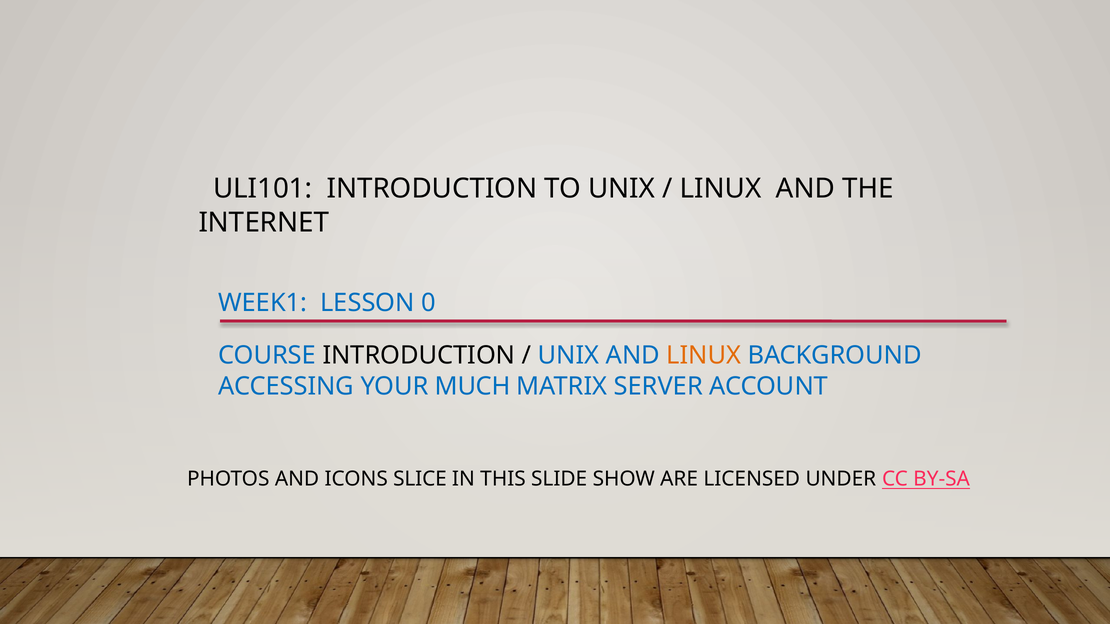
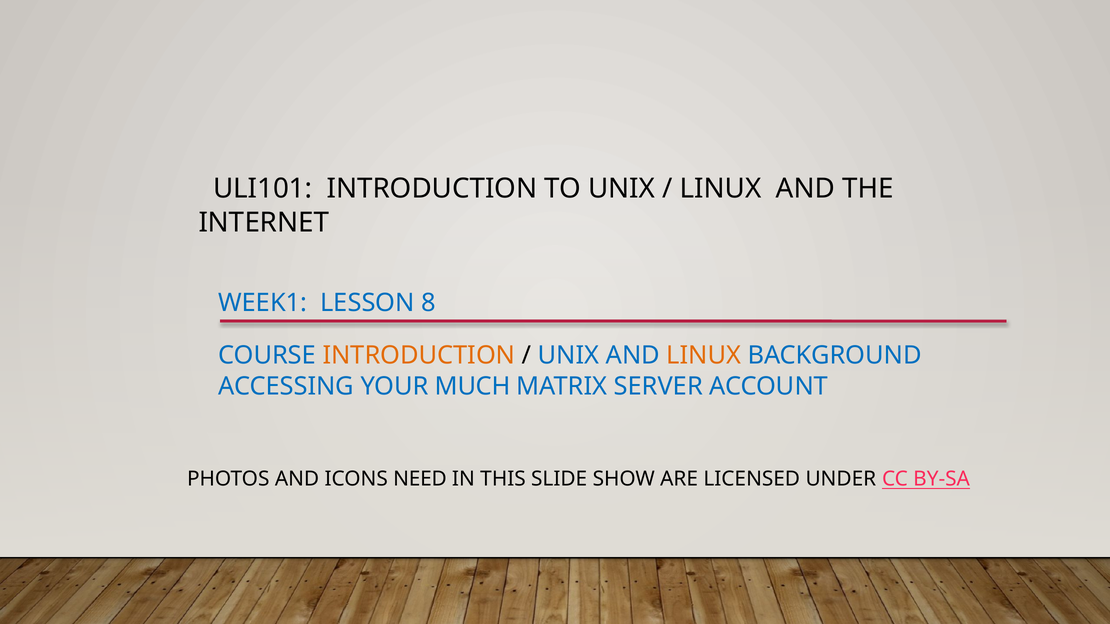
0: 0 -> 8
INTRODUCTION at (419, 355) colour: black -> orange
SLICE: SLICE -> NEED
